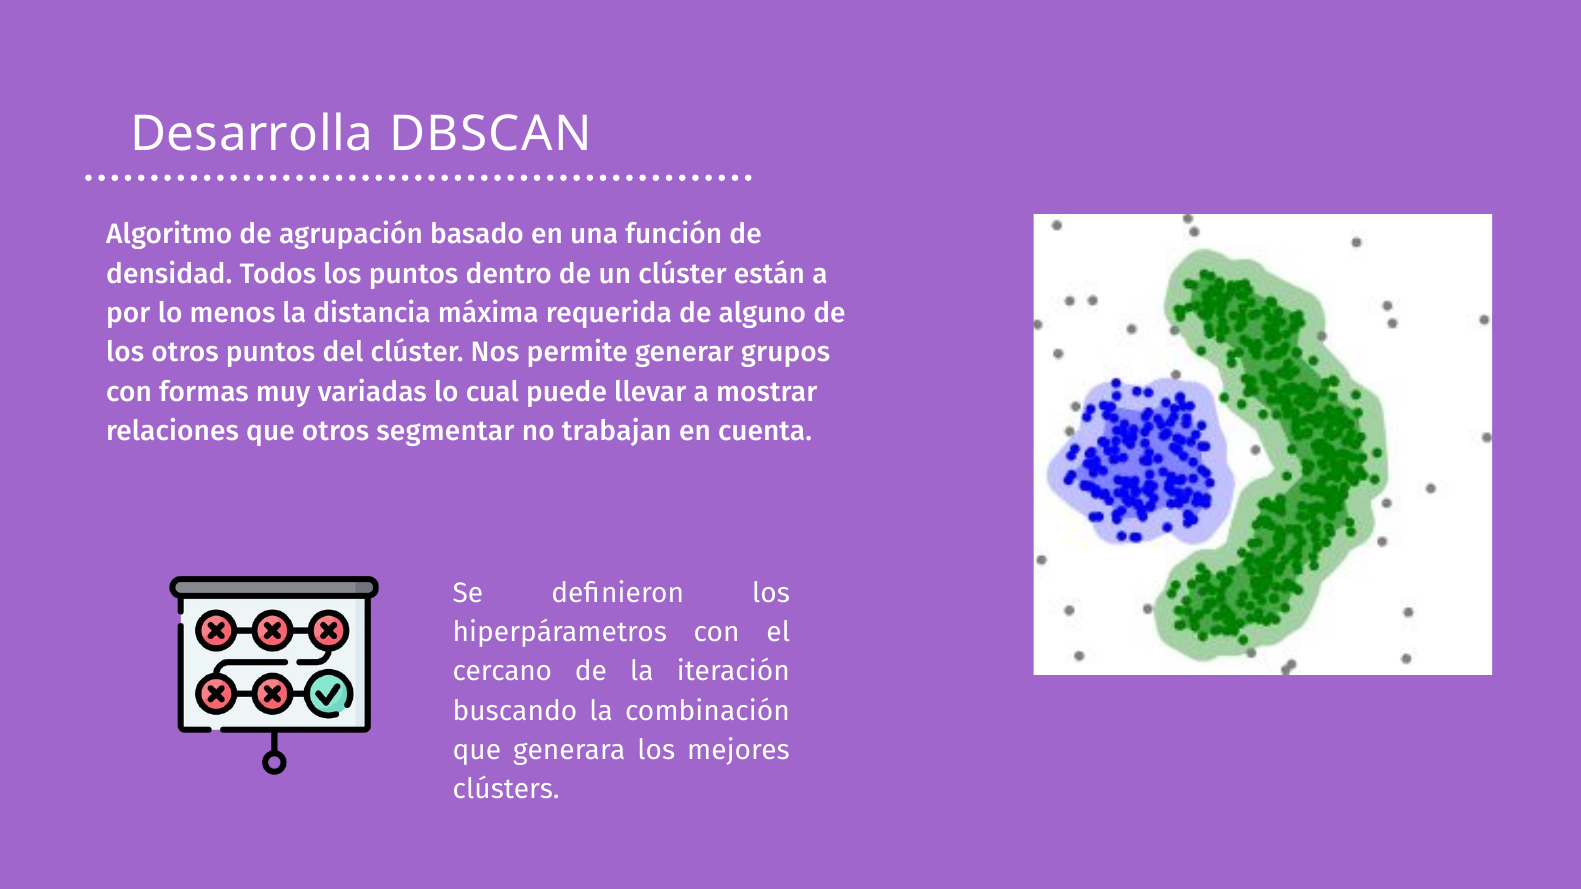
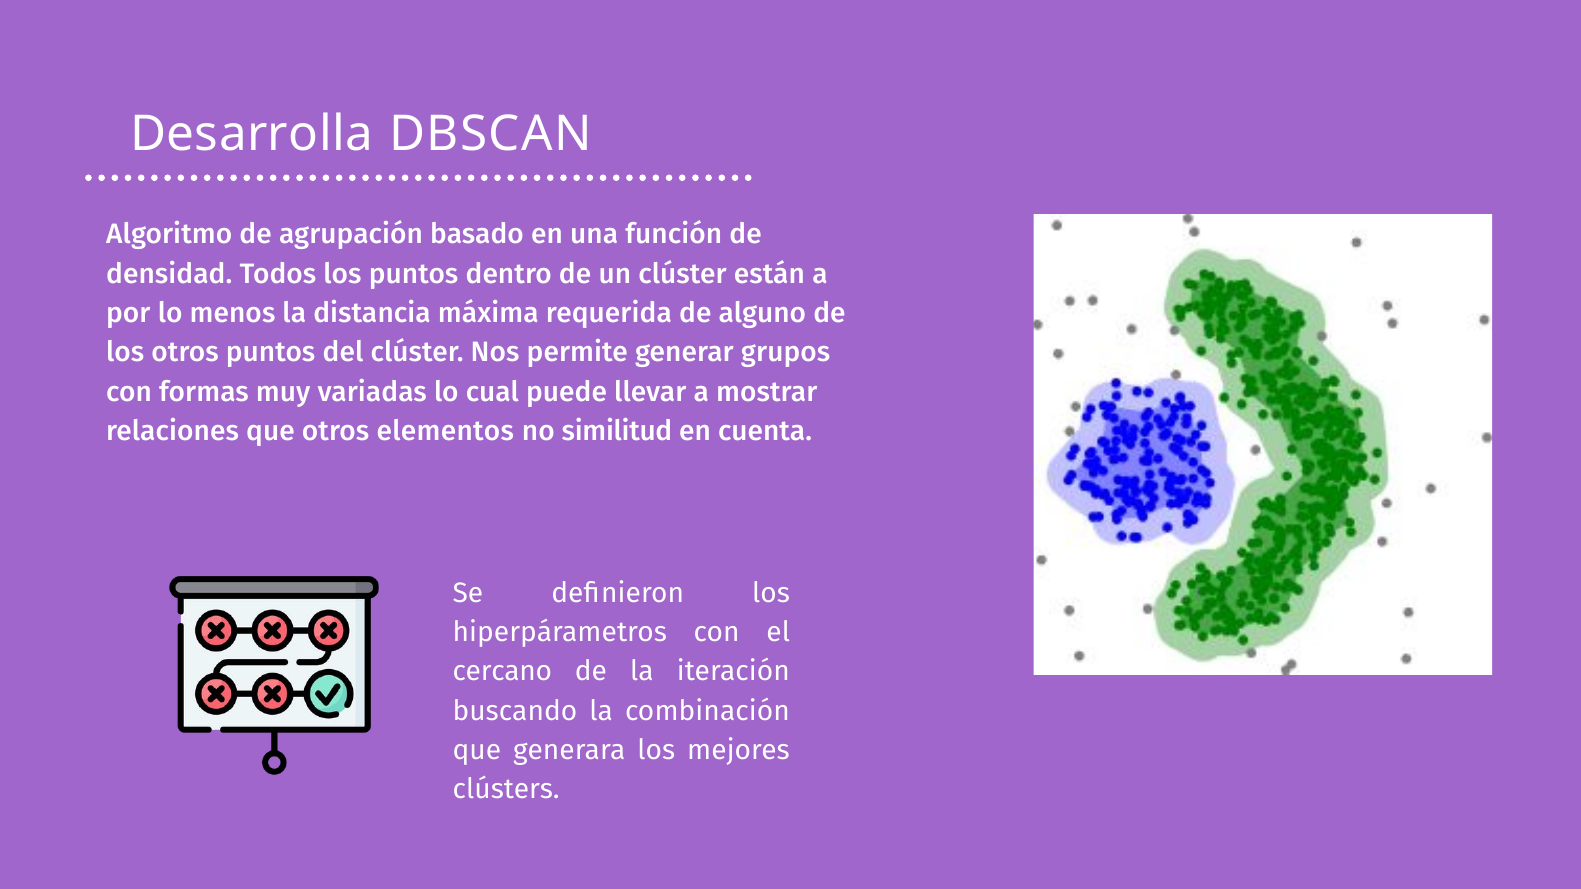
segmentar: segmentar -> elementos
trabajan: trabajan -> similitud
